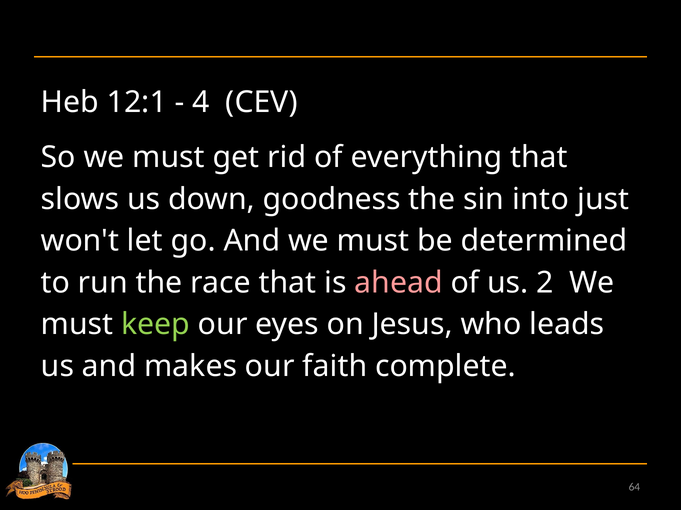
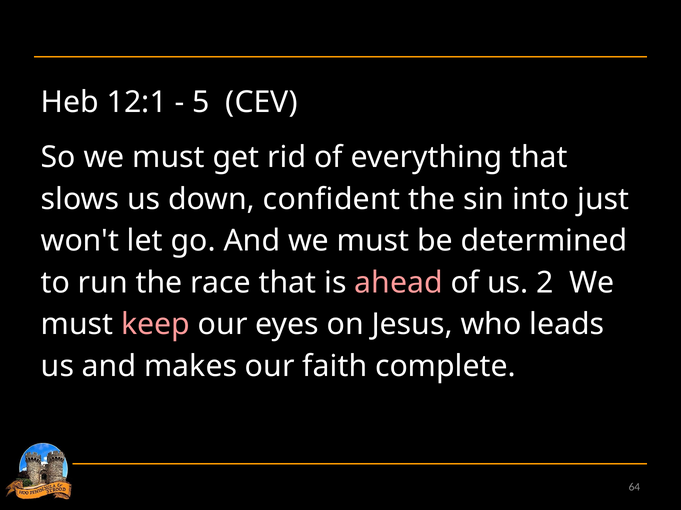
4: 4 -> 5
goodness: goodness -> confident
keep colour: light green -> pink
